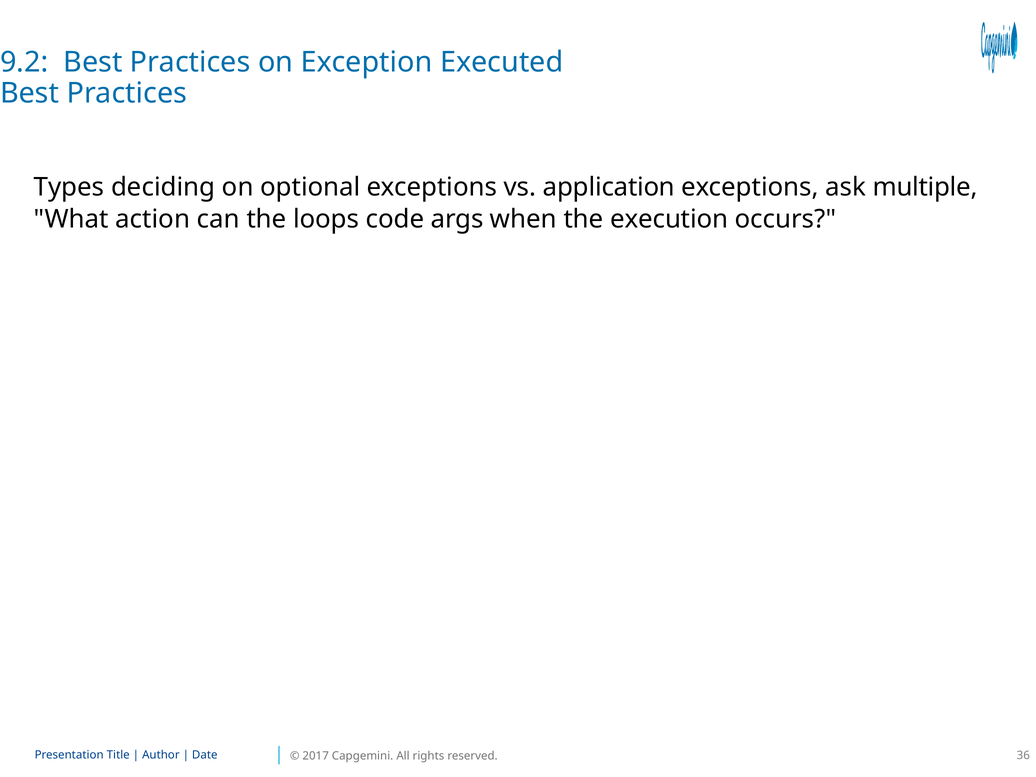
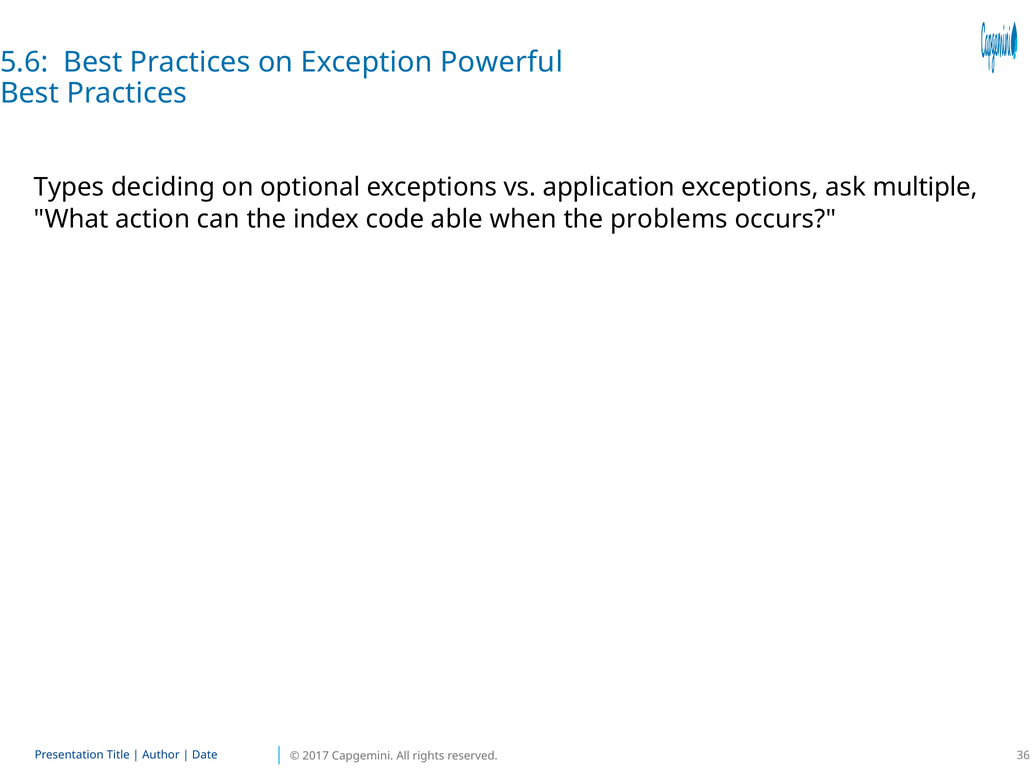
9.2: 9.2 -> 5.6
Executed: Executed -> Powerful
loops: loops -> index
args: args -> able
execution: execution -> problems
